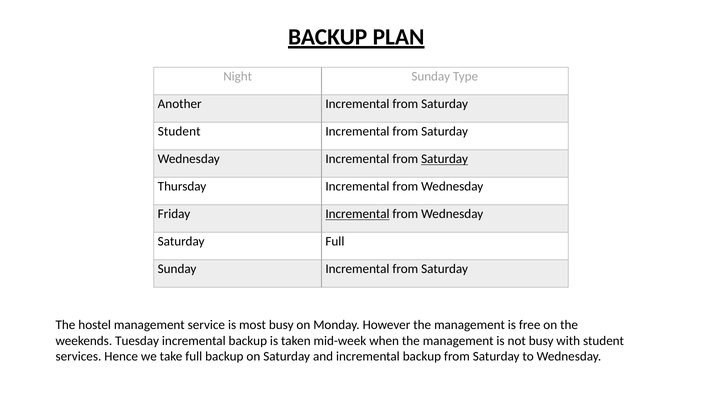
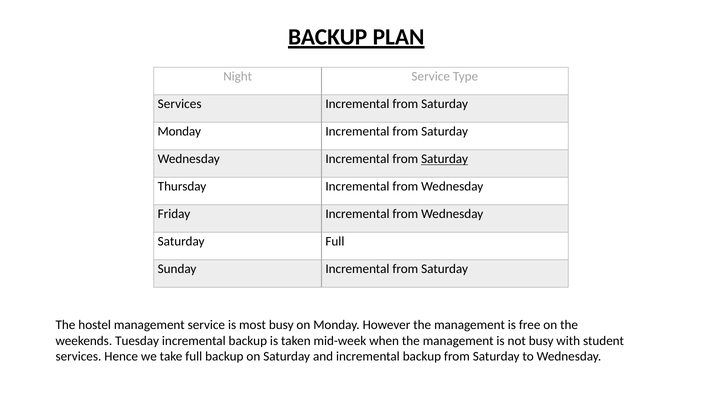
Night Sunday: Sunday -> Service
Another at (180, 104): Another -> Services
Student at (179, 132): Student -> Monday
Incremental at (357, 214) underline: present -> none
